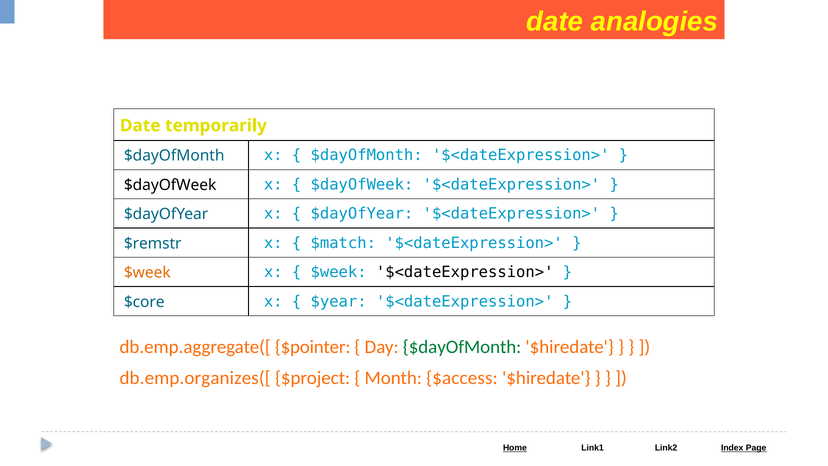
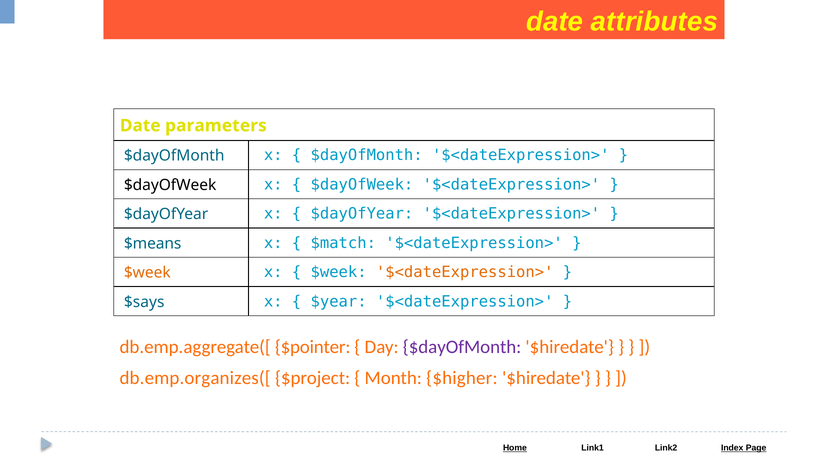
analogies: analogies -> attributes
temporarily: temporarily -> parameters
$remstr: $remstr -> $means
$<dateExpression> at (465, 272) colour: black -> orange
$core: $core -> $says
$dayOfMonth at (462, 347) colour: green -> purple
$access: $access -> $higher
